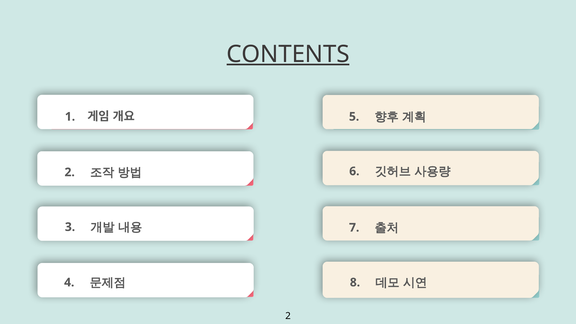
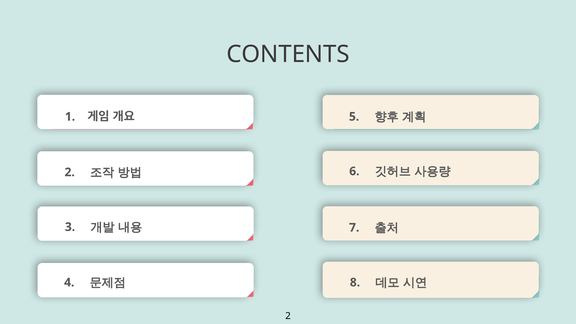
CONTENTS underline: present -> none
